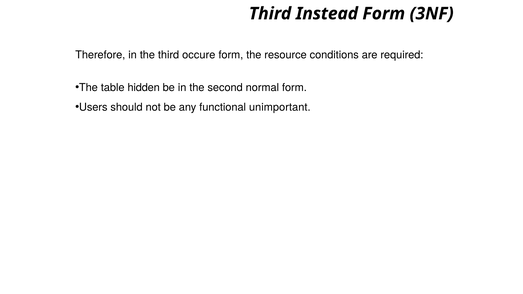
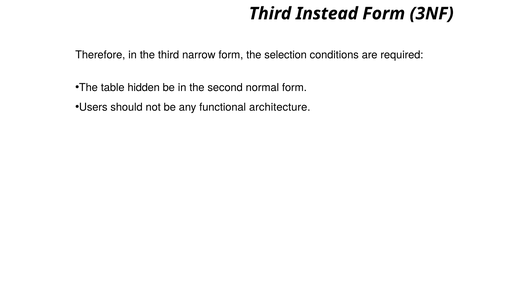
occure: occure -> narrow
resource: resource -> selection
unimportant: unimportant -> architecture
